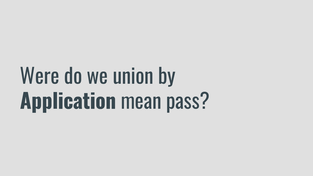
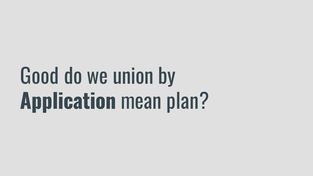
Were: Were -> Good
pass: pass -> plan
